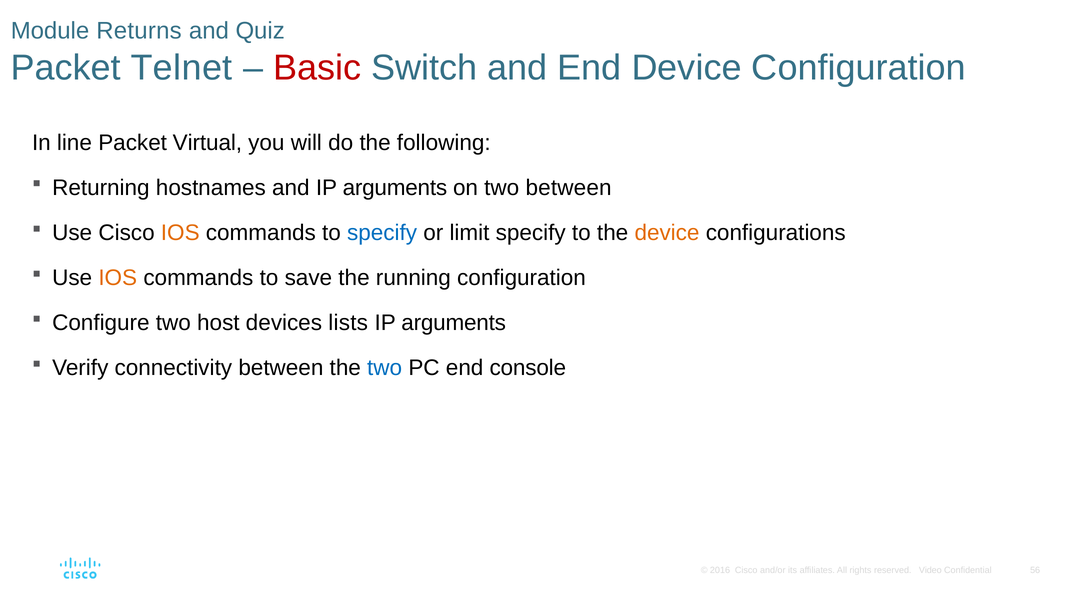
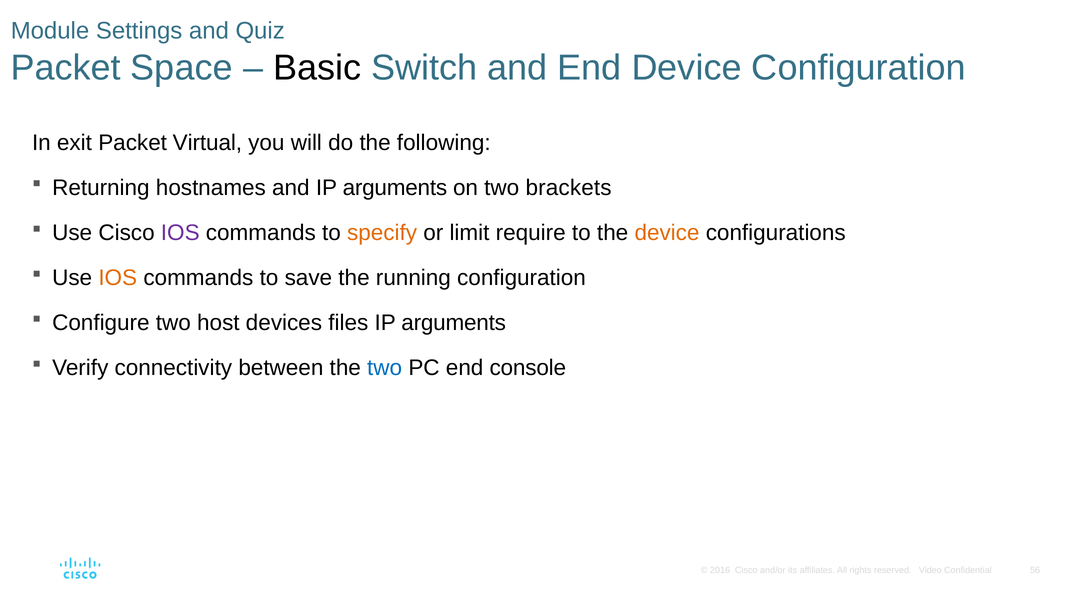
Returns: Returns -> Settings
Telnet: Telnet -> Space
Basic colour: red -> black
line: line -> exit
two between: between -> brackets
IOS at (180, 233) colour: orange -> purple
specify at (382, 233) colour: blue -> orange
limit specify: specify -> require
lists: lists -> files
